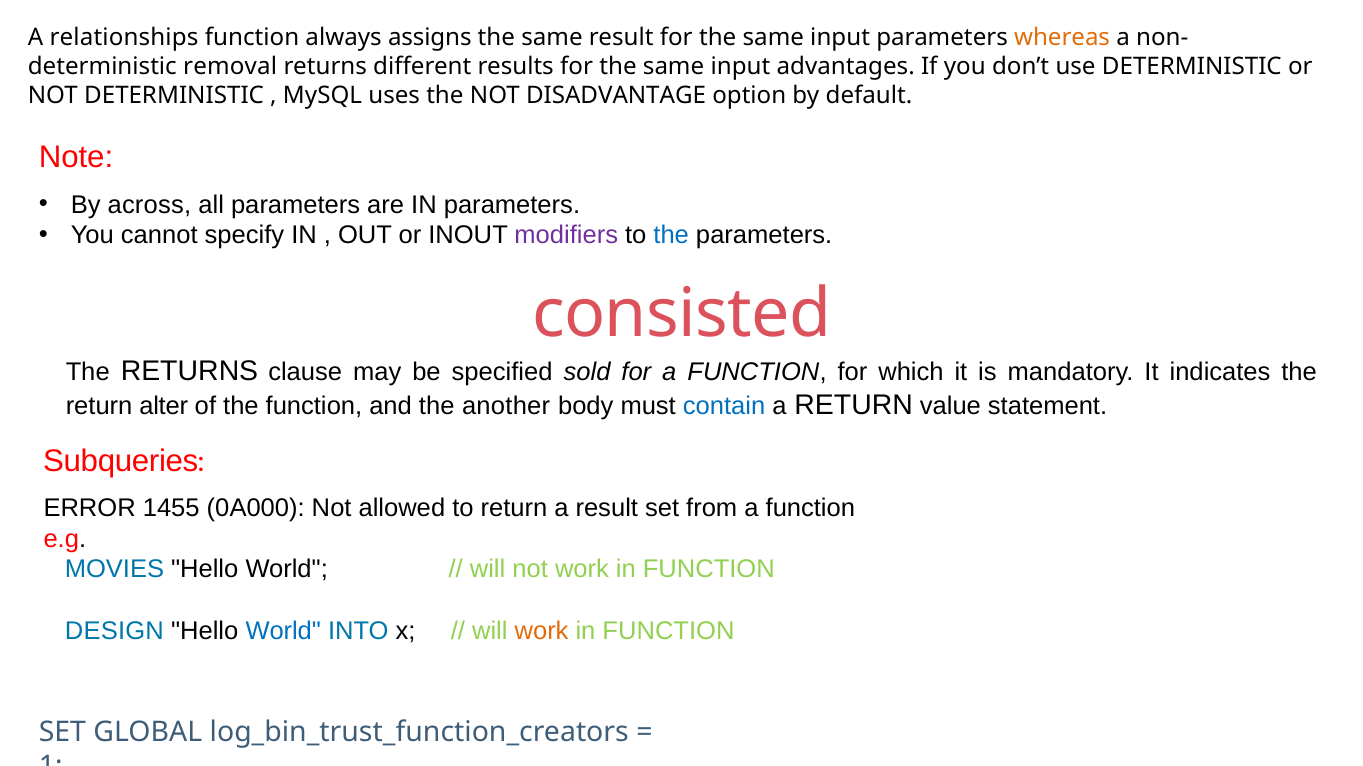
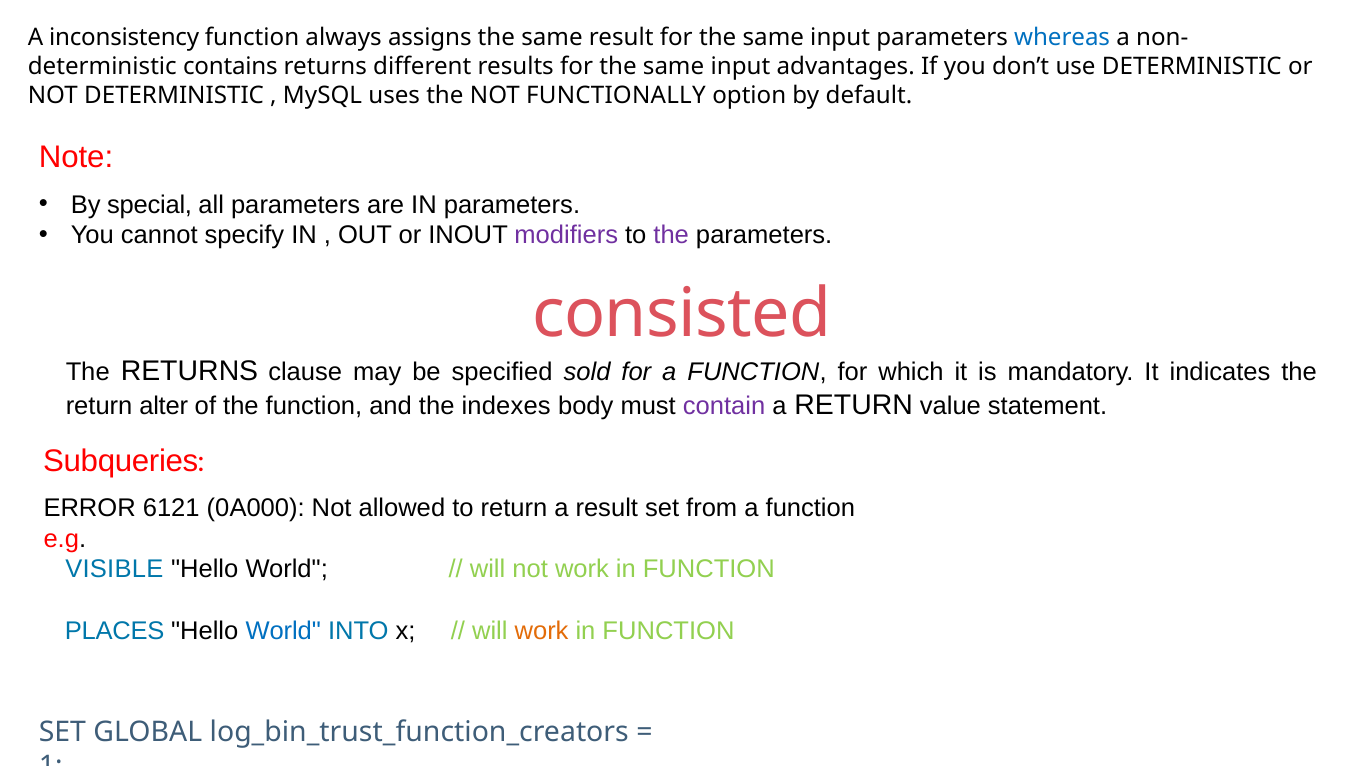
relationships: relationships -> inconsistency
whereas colour: orange -> blue
removal: removal -> contains
DISADVANTAGE: DISADVANTAGE -> FUNCTIONALLY
across: across -> special
the at (671, 236) colour: blue -> purple
another: another -> indexes
contain colour: blue -> purple
1455: 1455 -> 6121
MOVIES: MOVIES -> VISIBLE
DESIGN: DESIGN -> PLACES
